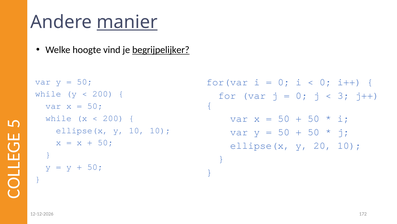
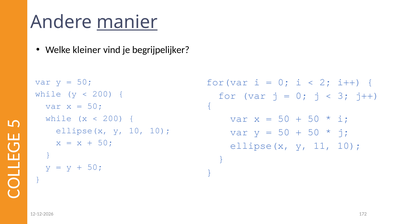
hoogte: hoogte -> kleiner
begrijpelijker underline: present -> none
0 at (325, 82): 0 -> 2
20: 20 -> 11
